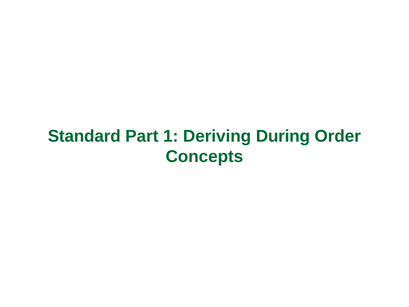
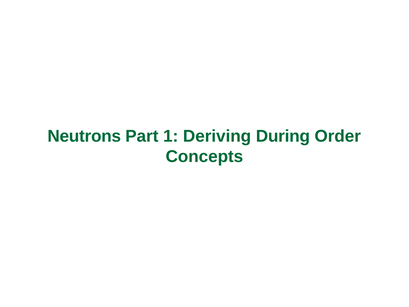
Standard: Standard -> Neutrons
